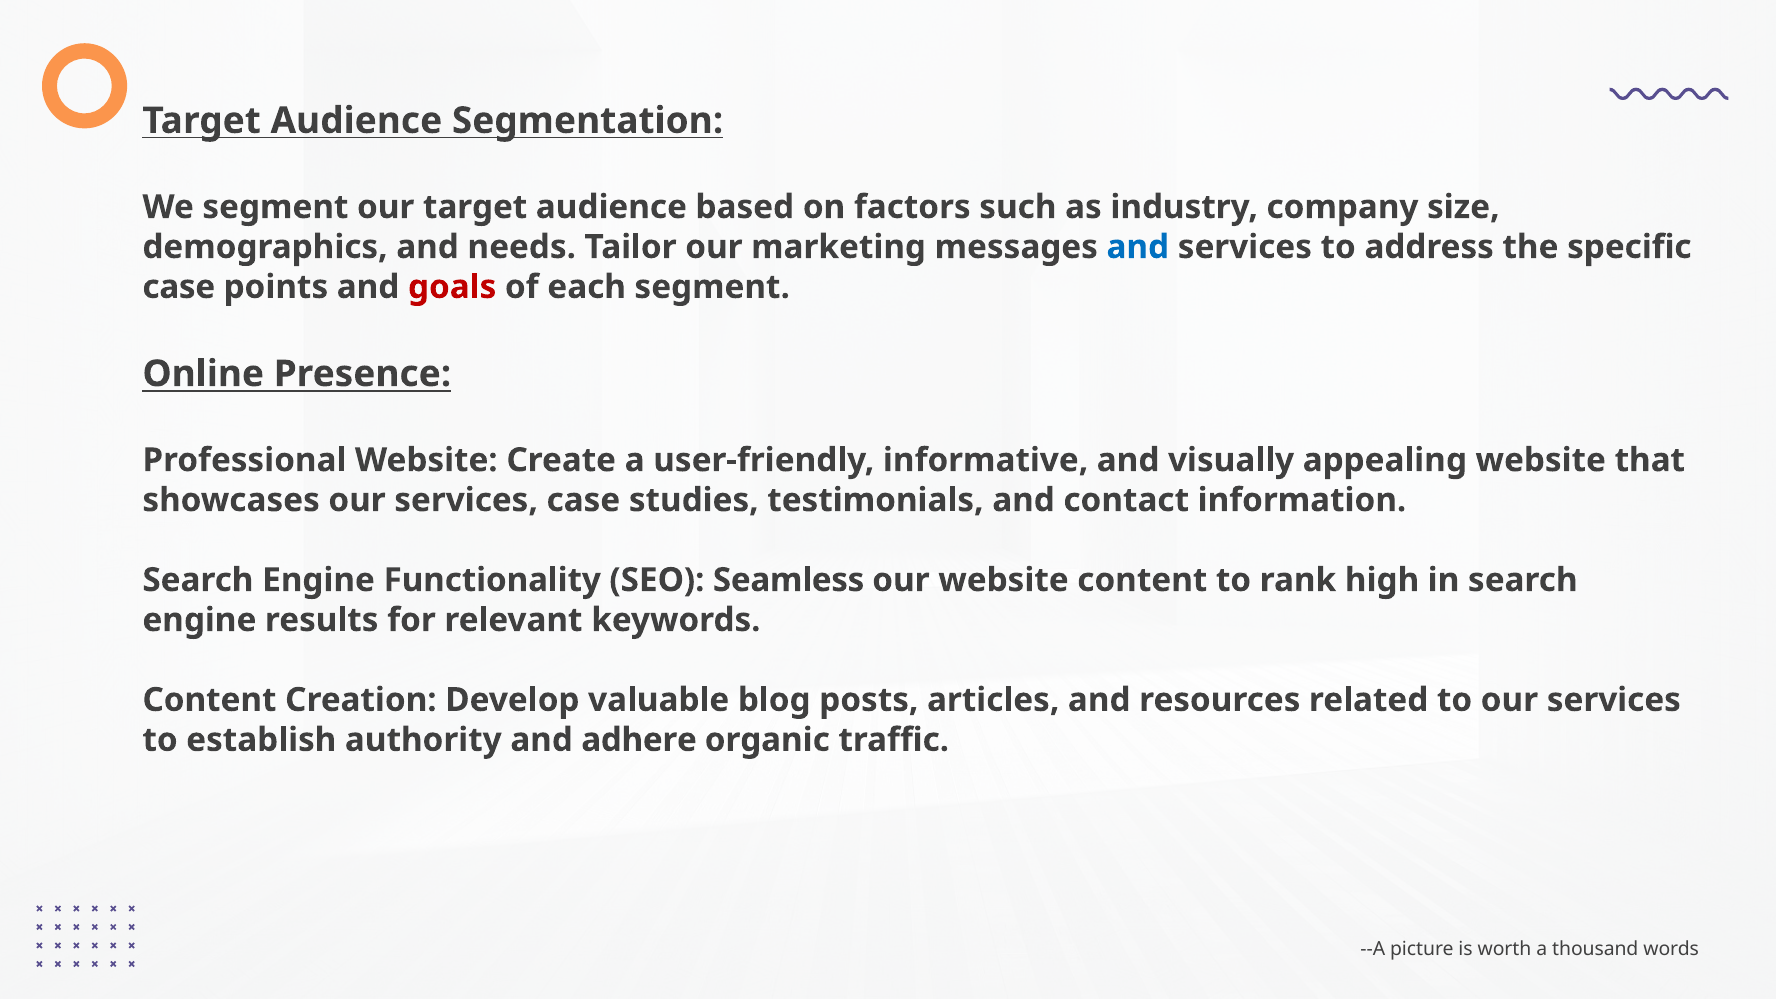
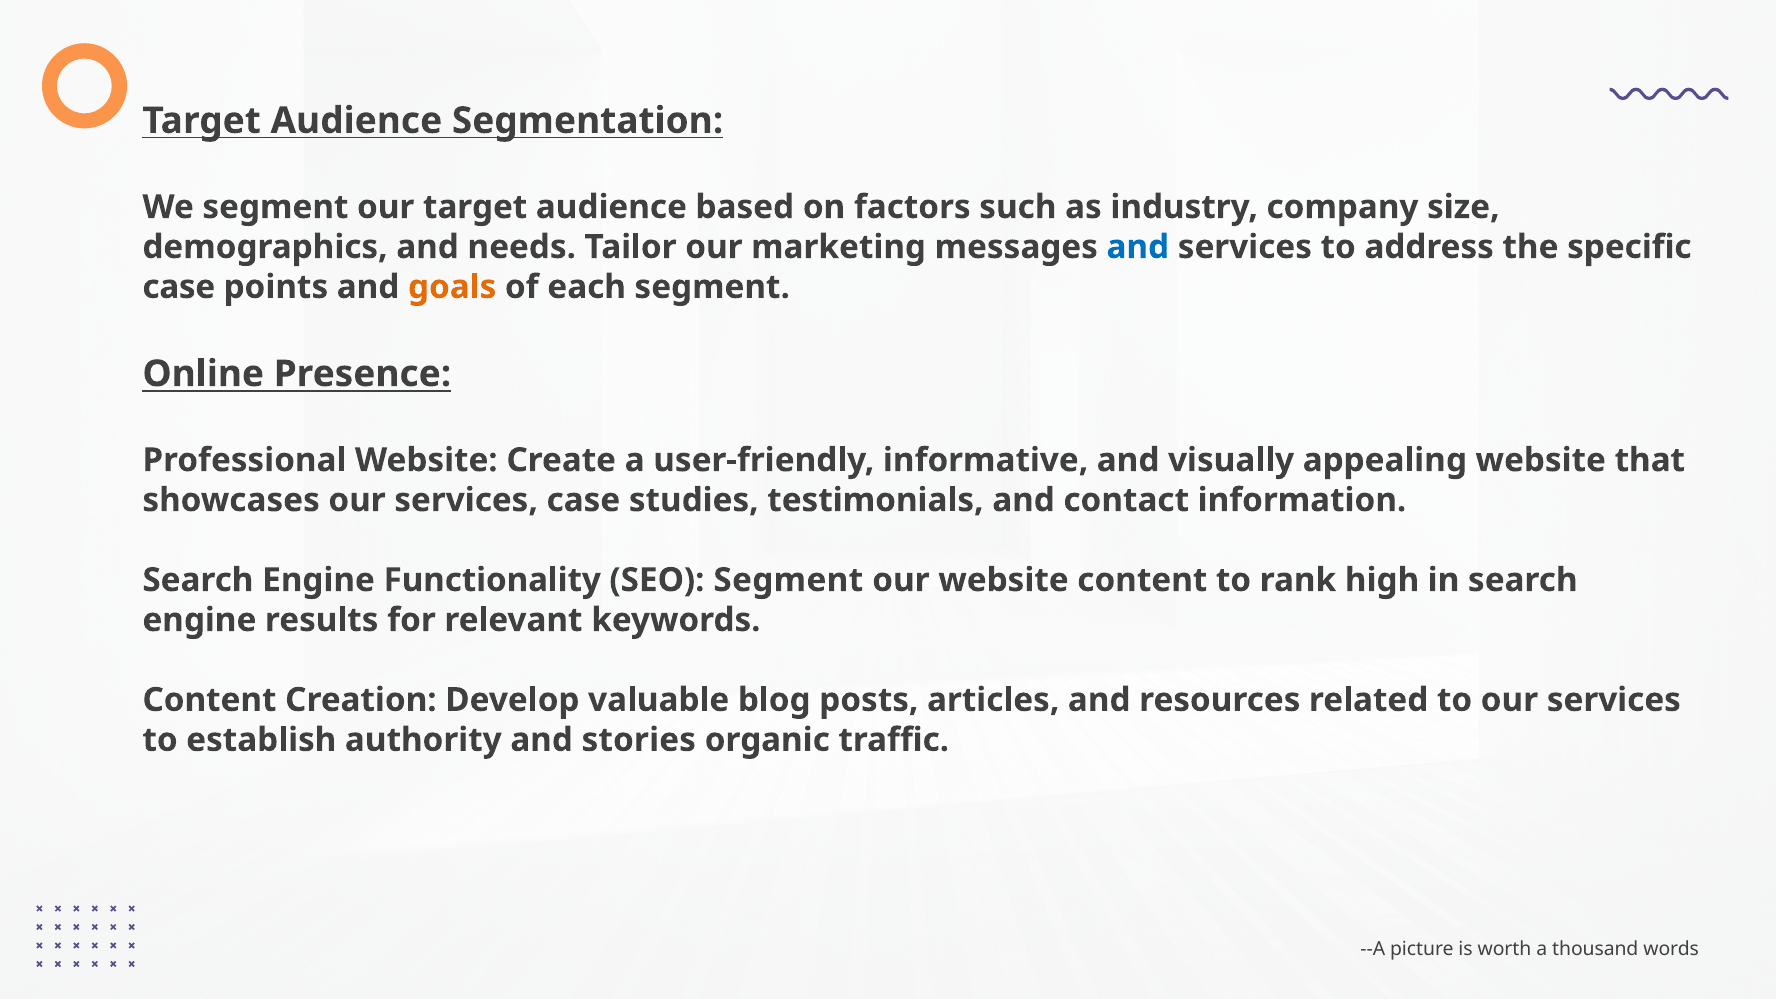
goals colour: red -> orange
SEO Seamless: Seamless -> Segment
adhere: adhere -> stories
